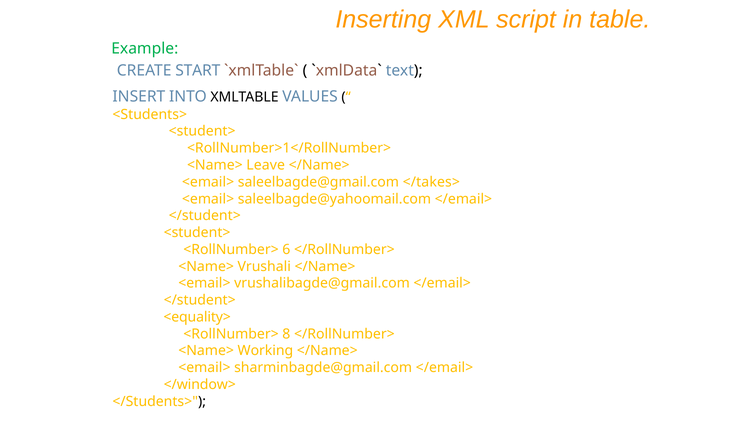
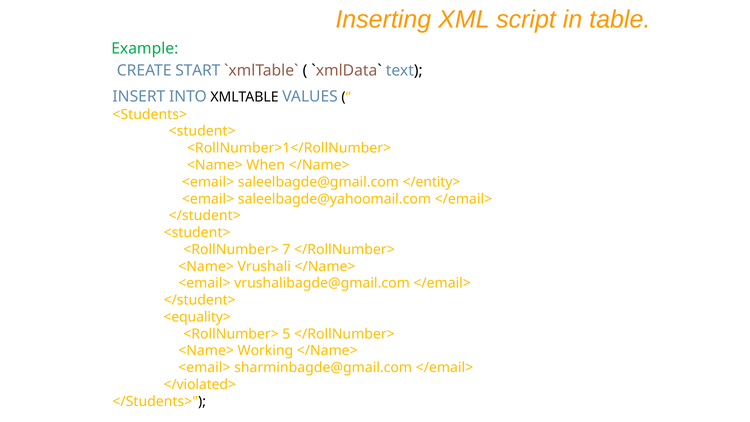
Leave: Leave -> When
</takes>: </takes> -> </entity>
6: 6 -> 7
8: 8 -> 5
</window>: </window> -> </violated>
